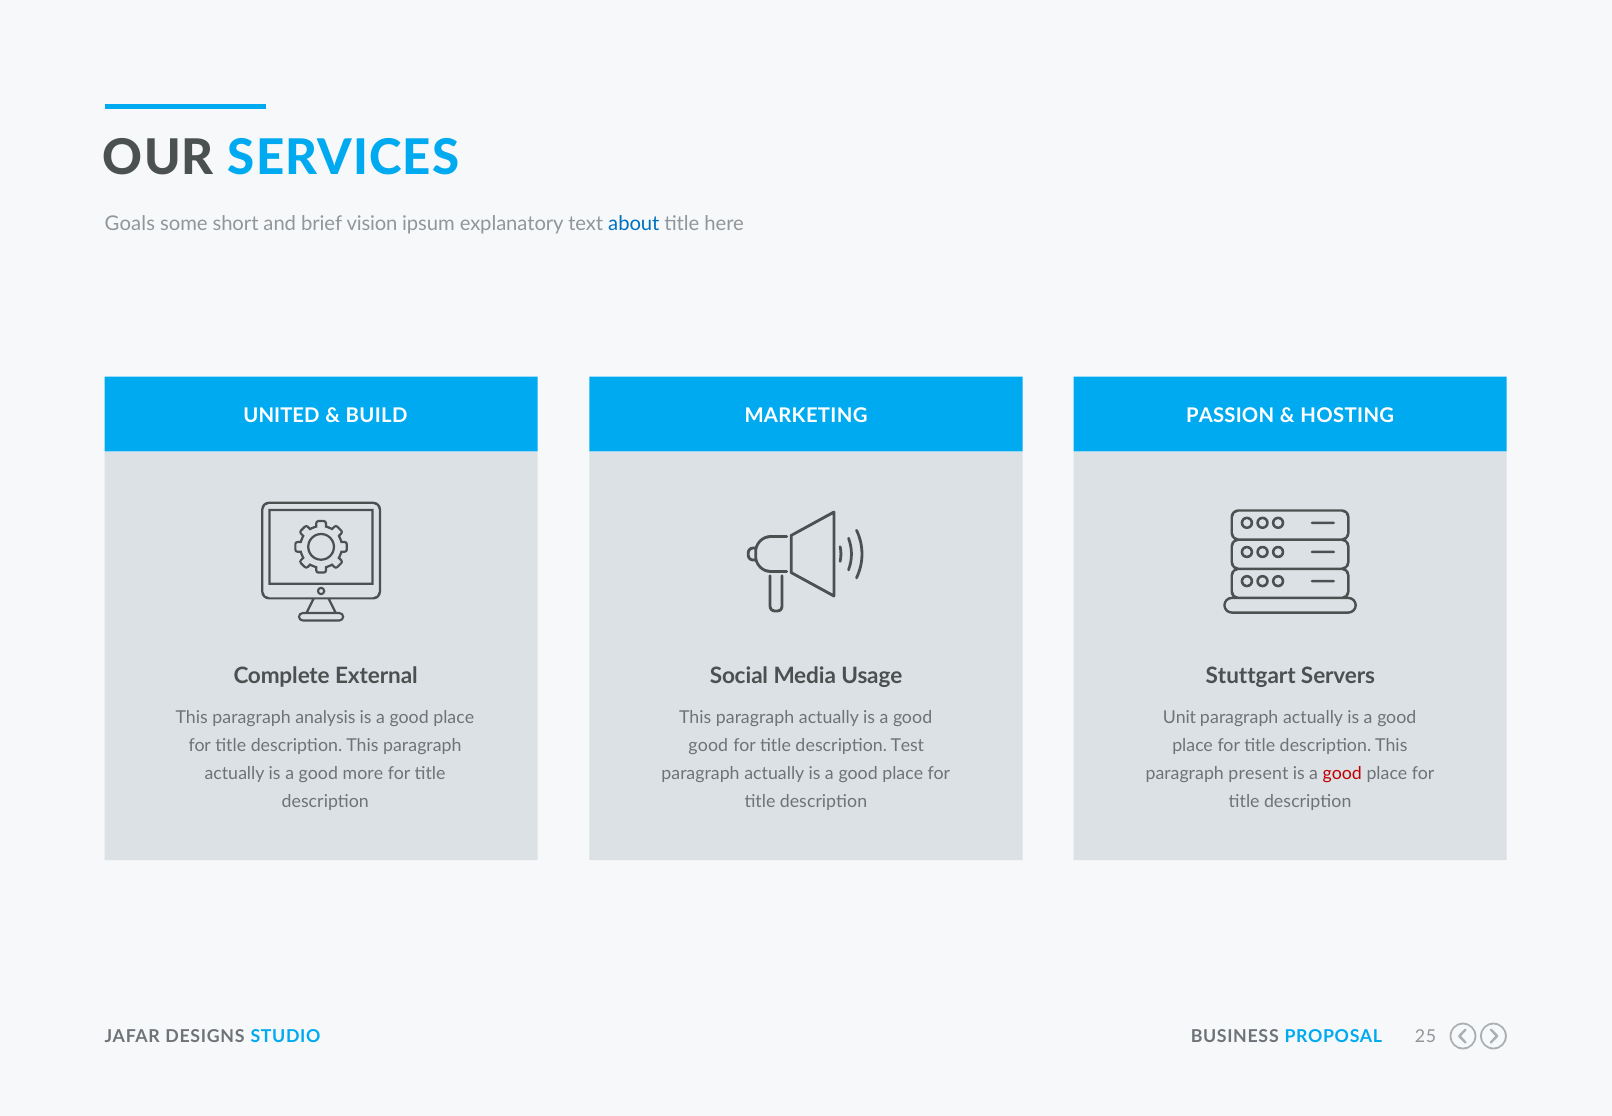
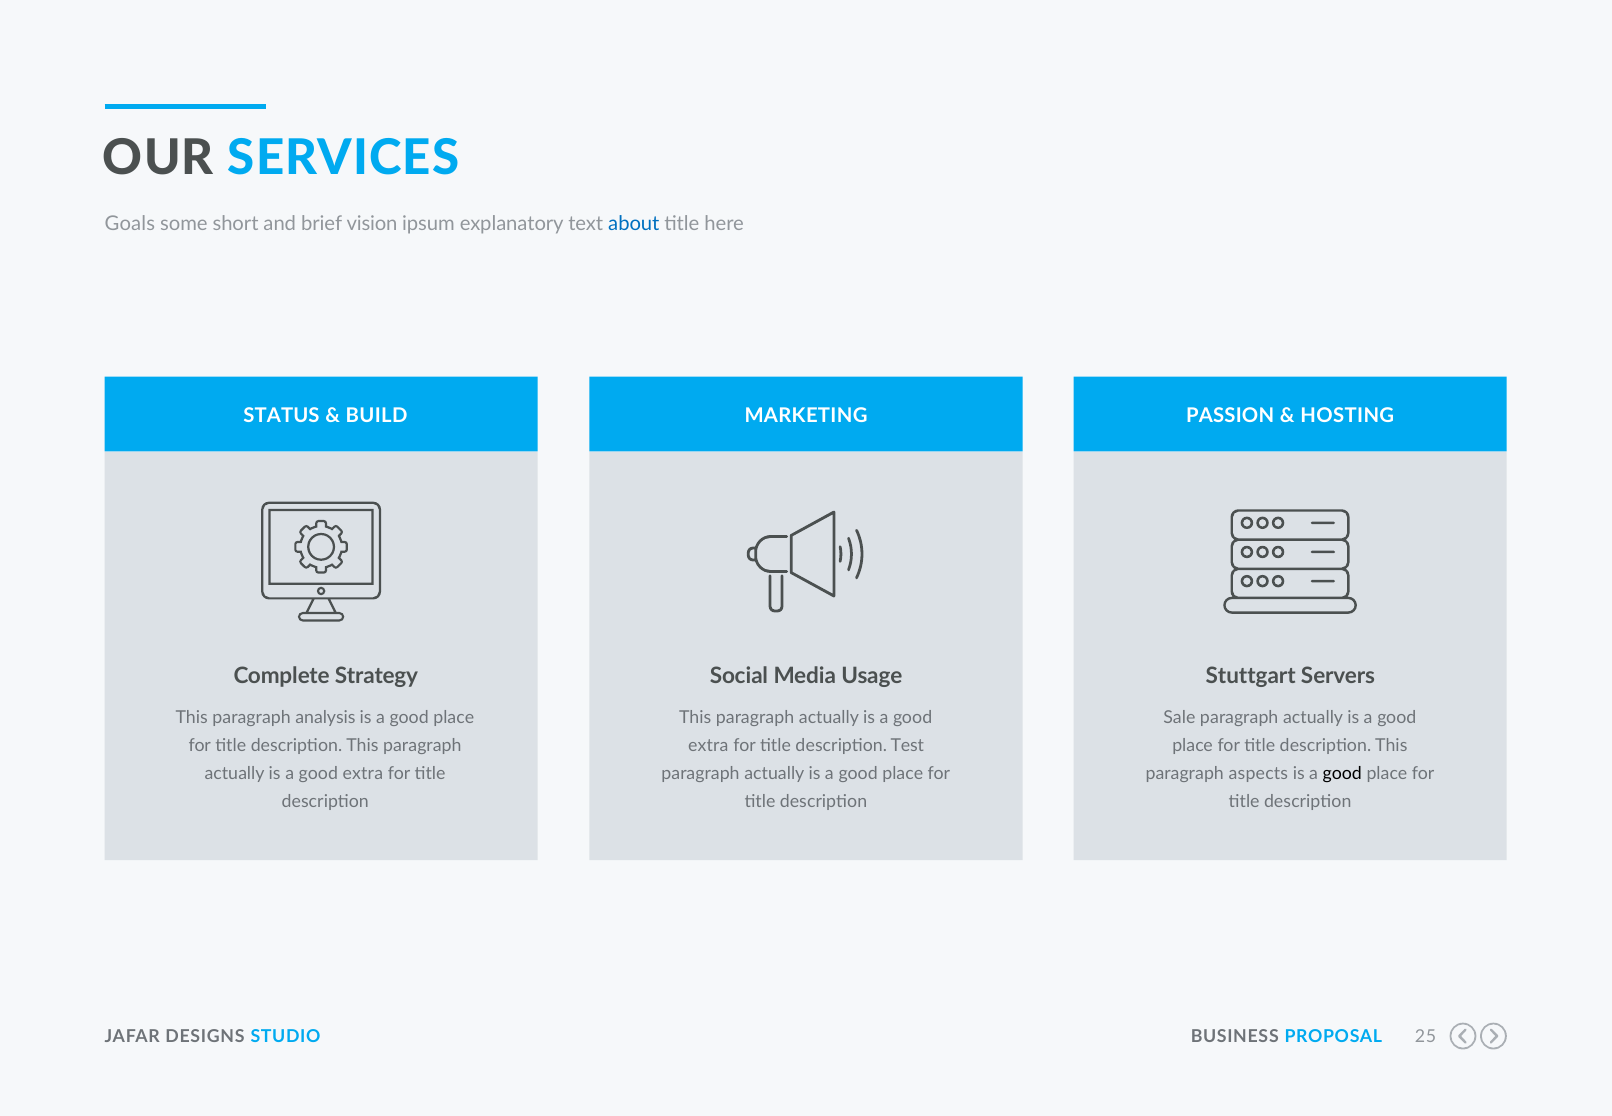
UNITED: UNITED -> STATUS
External: External -> Strategy
Unit: Unit -> Sale
good at (708, 746): good -> extra
more at (363, 774): more -> extra
present: present -> aspects
good at (1342, 774) colour: red -> black
